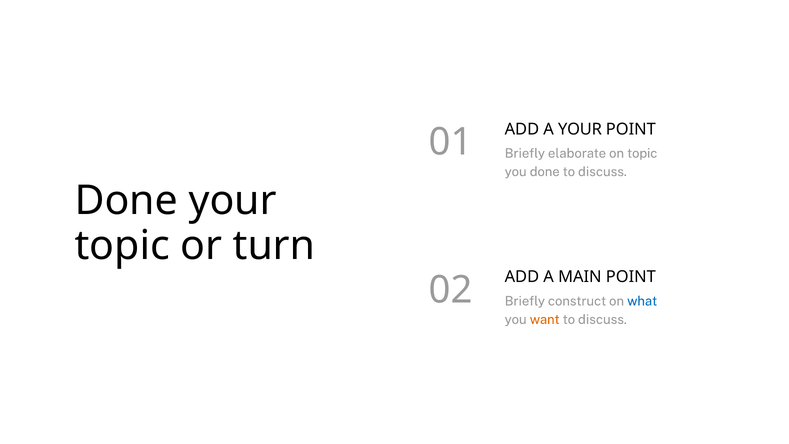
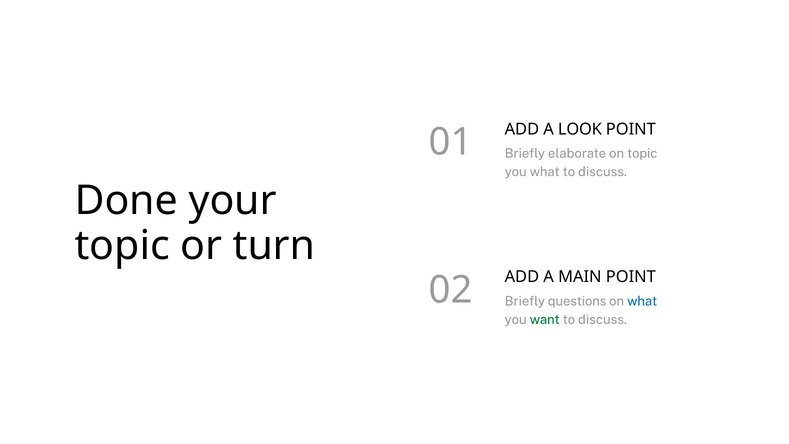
A YOUR: YOUR -> LOOK
you done: done -> what
construct: construct -> questions
want colour: orange -> green
